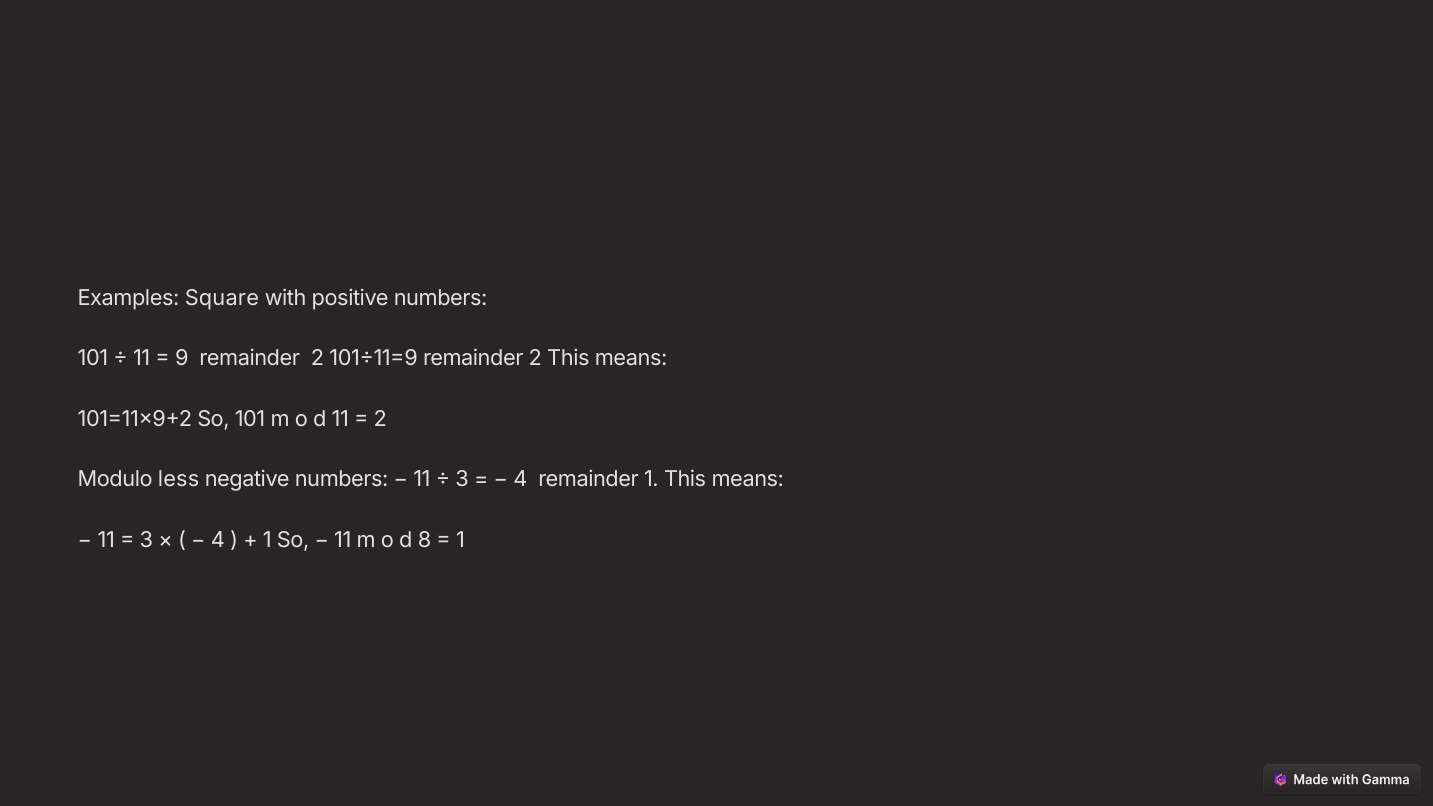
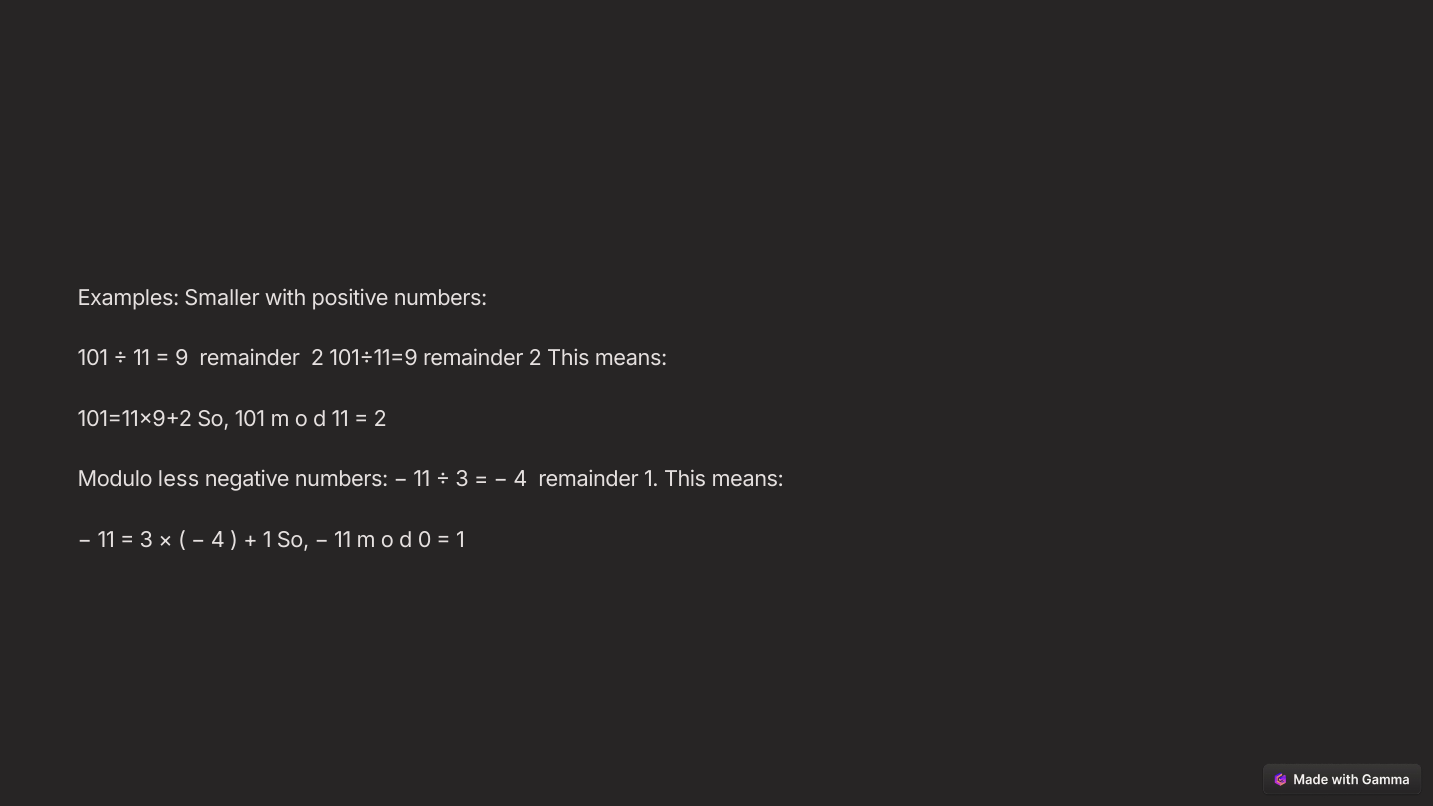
Square: Square -> Smaller
8: 8 -> 0
